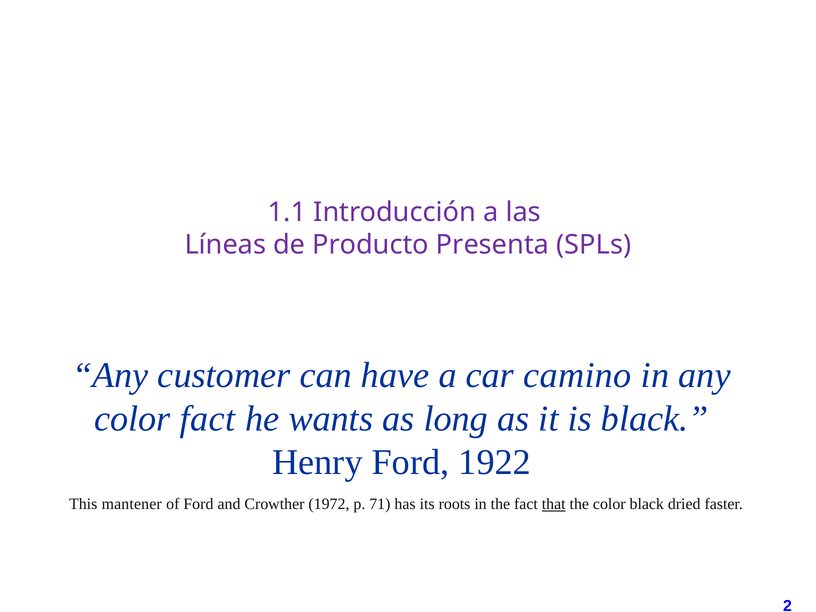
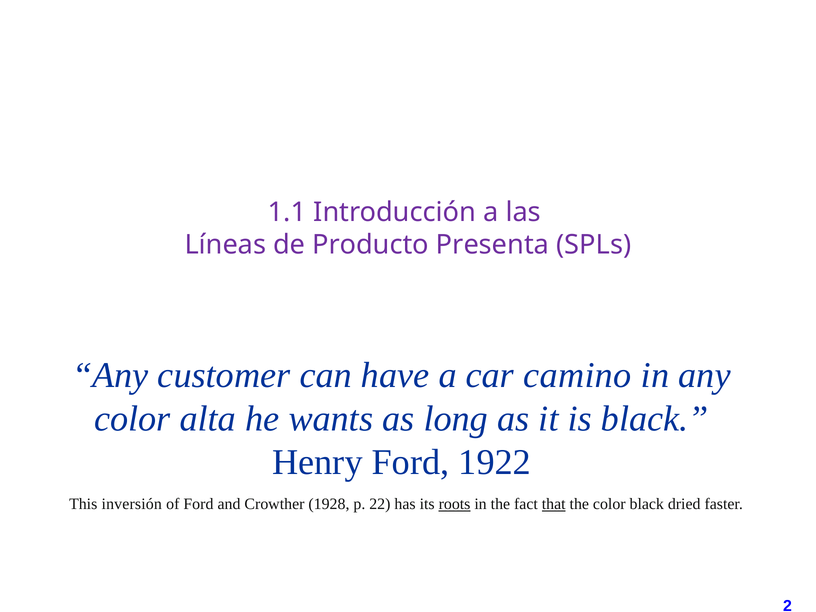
color fact: fact -> alta
mantener: mantener -> inversión
1972: 1972 -> 1928
71: 71 -> 22
roots underline: none -> present
